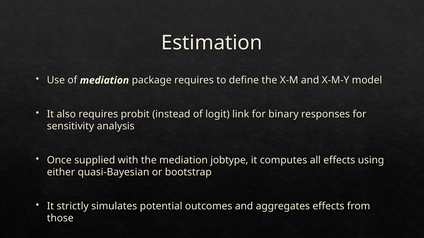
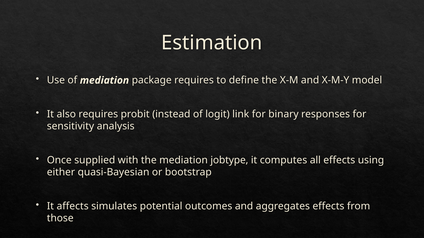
strictly: strictly -> affects
